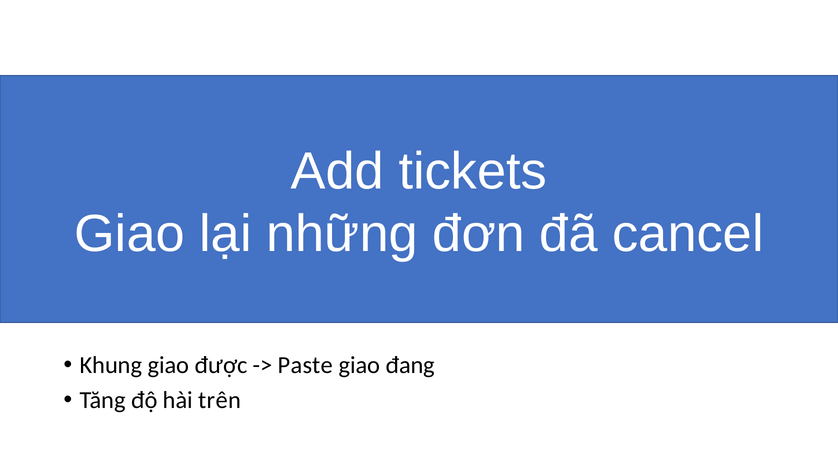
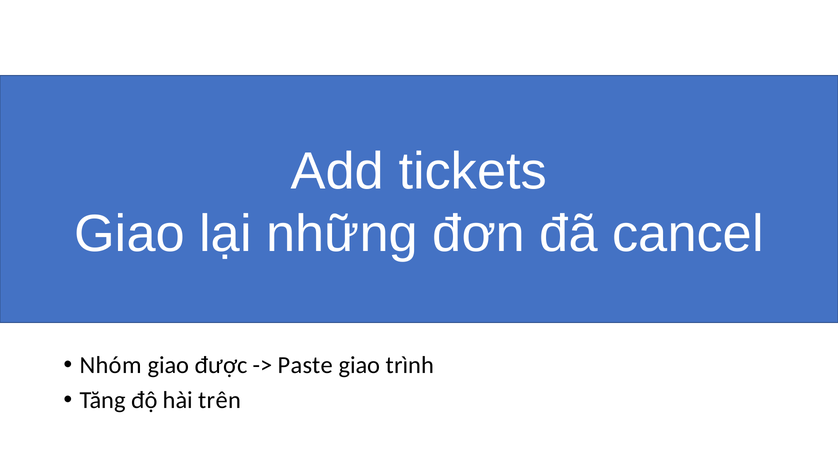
Khung: Khung -> Nhóm
đang: đang -> trình
